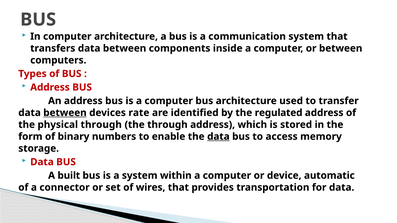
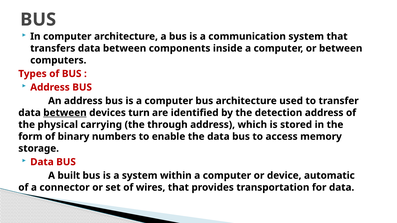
rate: rate -> turn
regulated: regulated -> detection
physical through: through -> carrying
data at (218, 137) underline: present -> none
